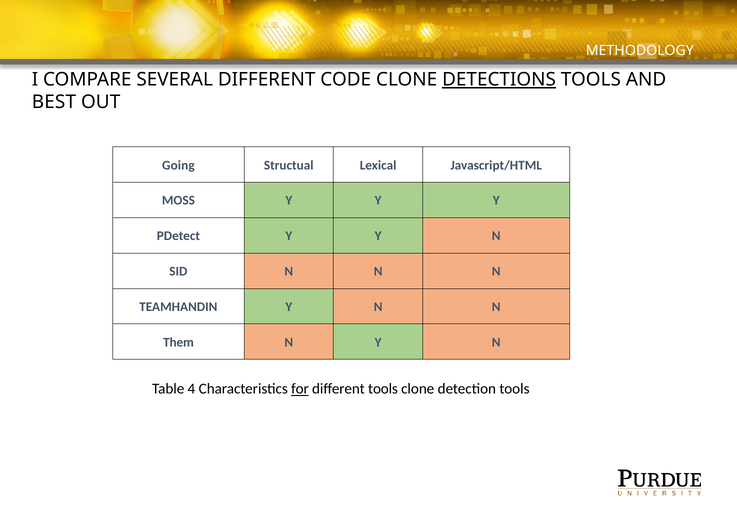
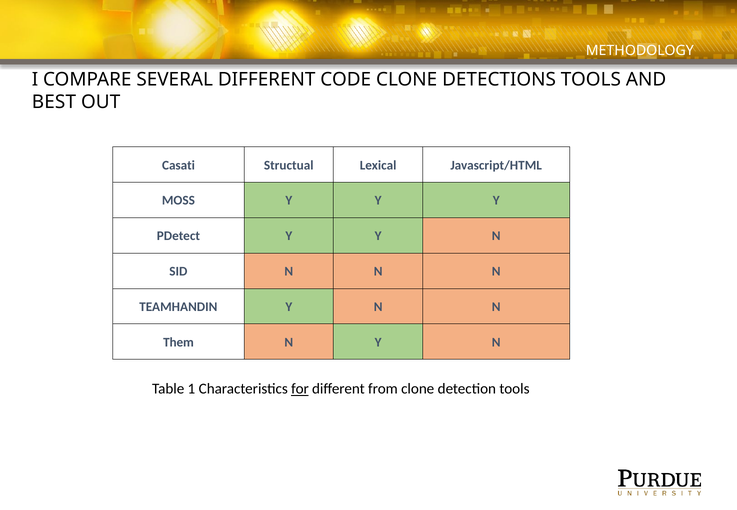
DETECTIONS underline: present -> none
Going: Going -> Casati
4: 4 -> 1
different tools: tools -> from
